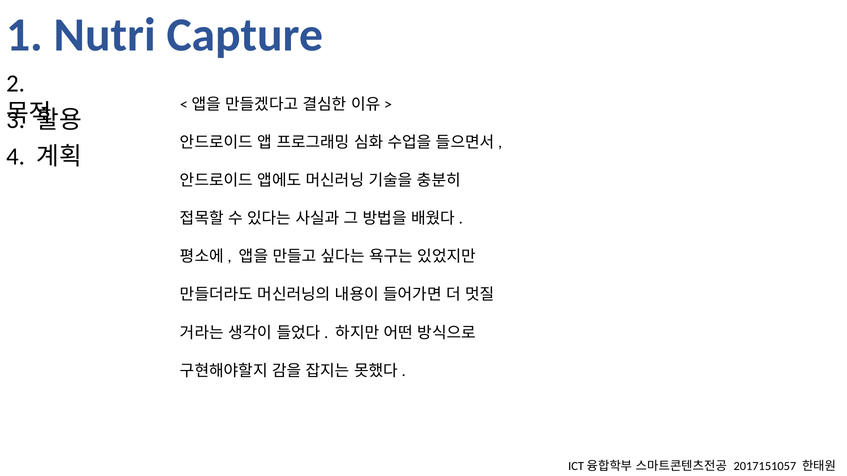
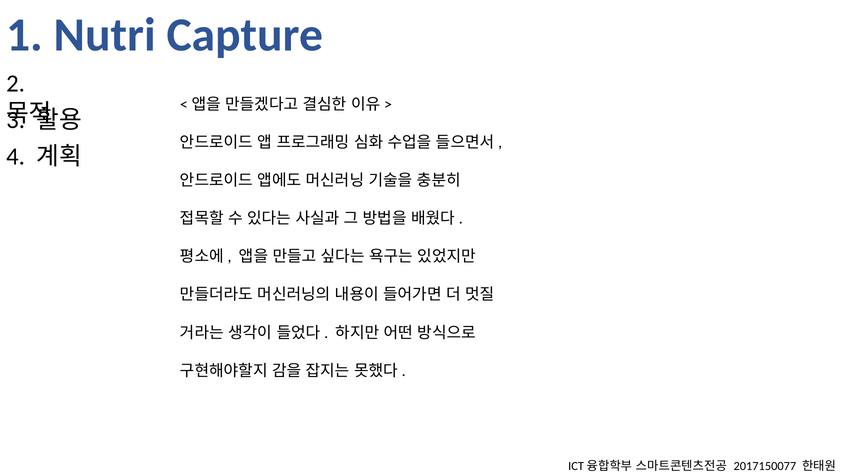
2017151057: 2017151057 -> 2017150077
